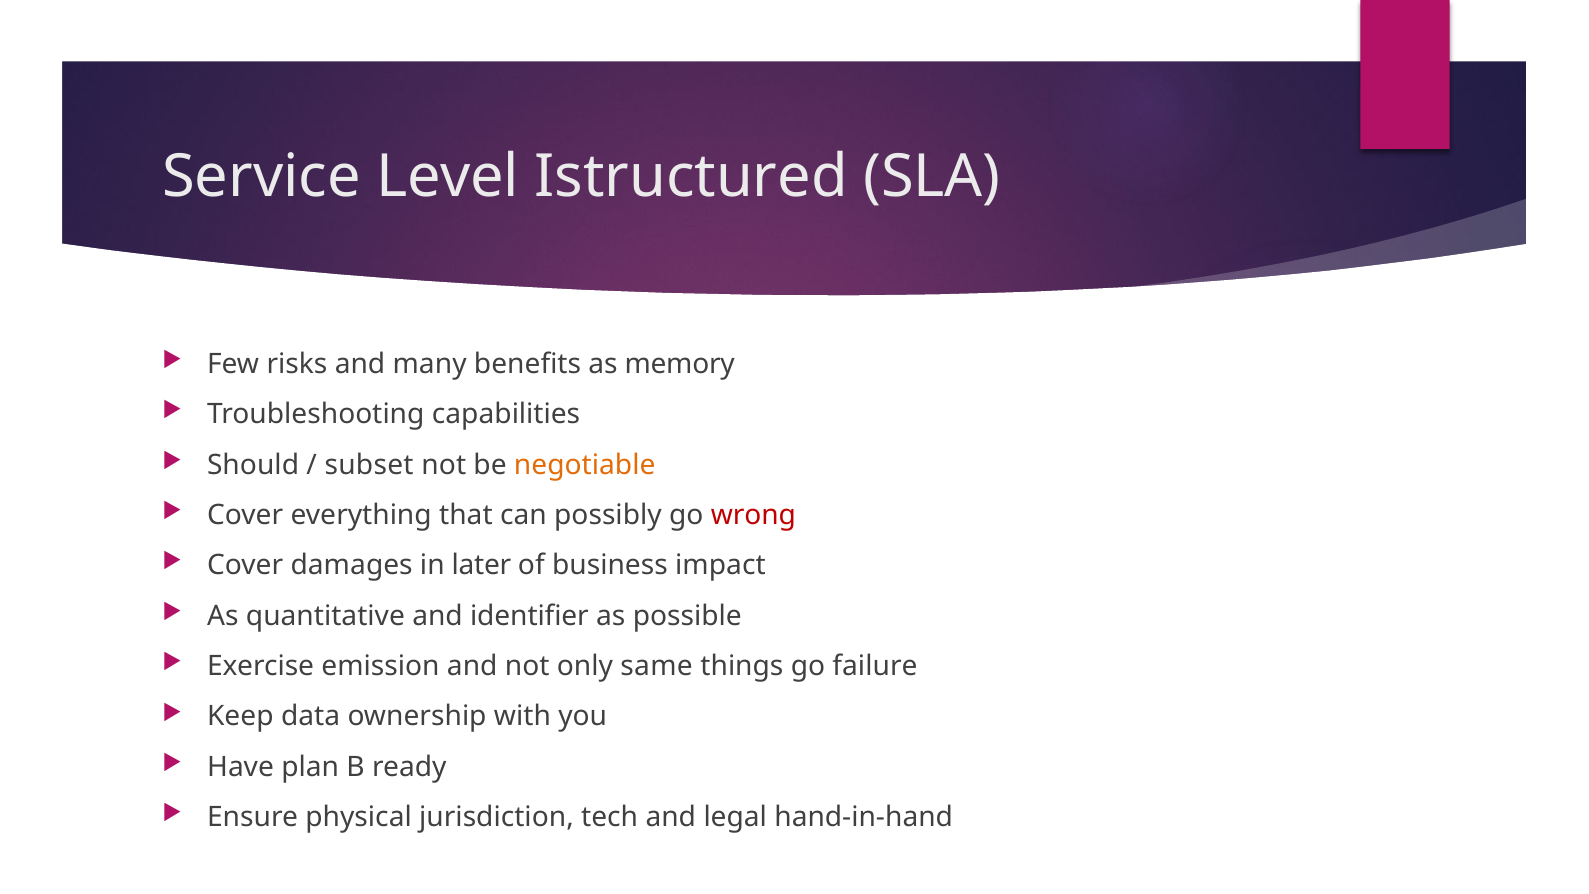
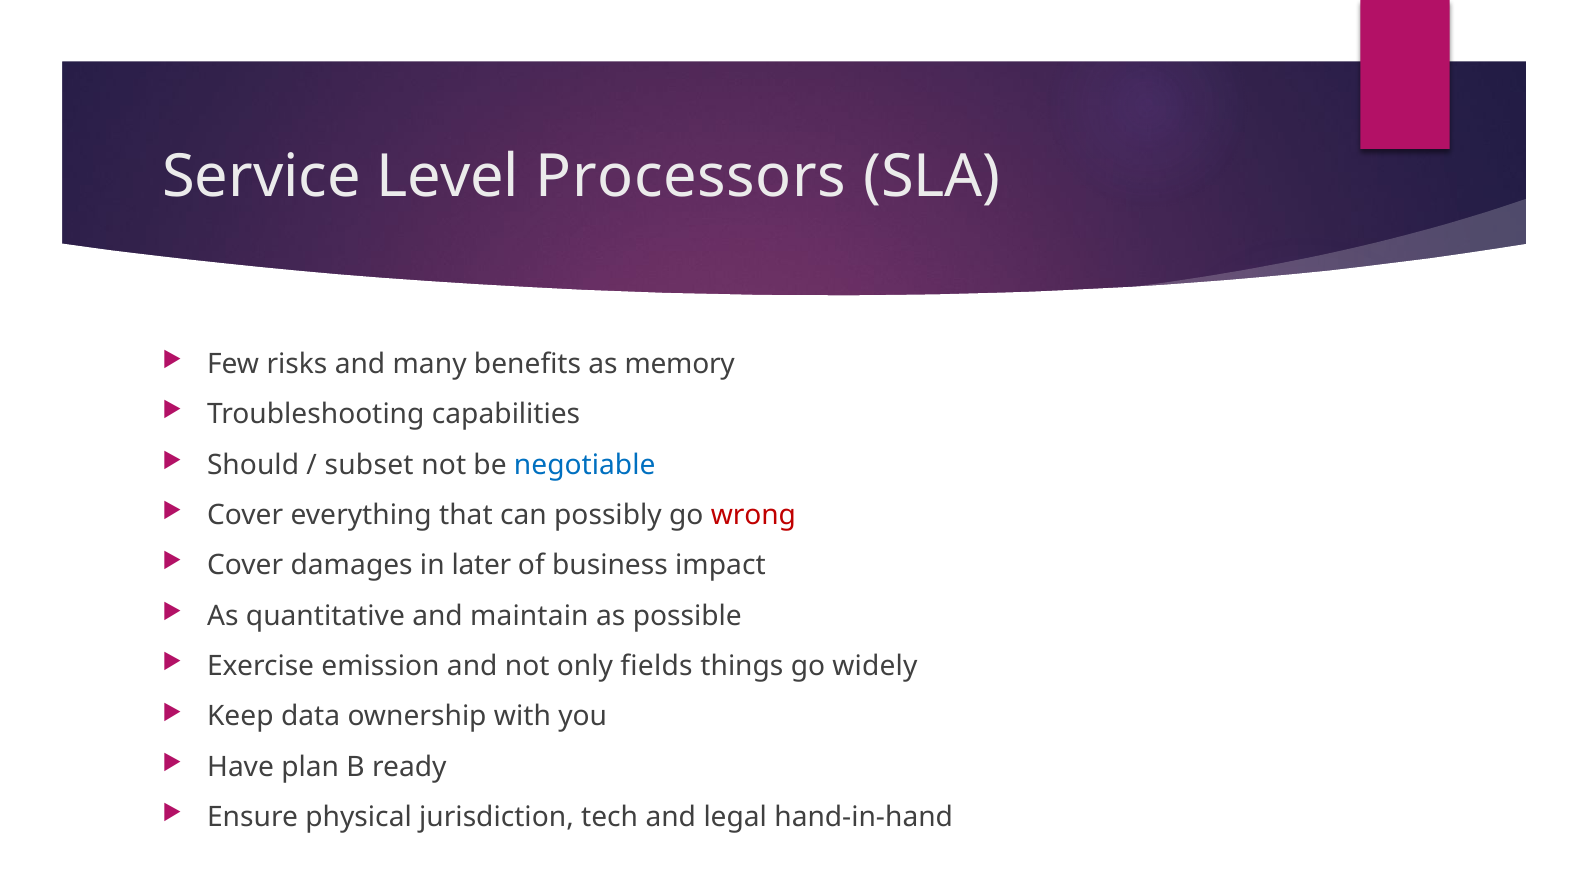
Istructured: Istructured -> Processors
negotiable colour: orange -> blue
identifier: identifier -> maintain
same: same -> fields
failure: failure -> widely
